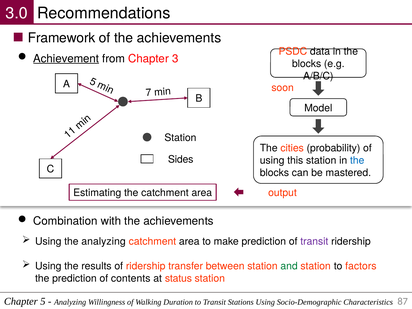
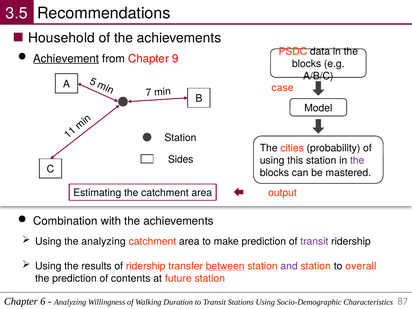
3.0: 3.0 -> 3.5
Framework: Framework -> Household
3: 3 -> 9
soon: soon -> case
the at (357, 160) colour: blue -> purple
between underline: none -> present
and colour: green -> purple
factors: factors -> overall
status: status -> future
Chapter 5: 5 -> 6
